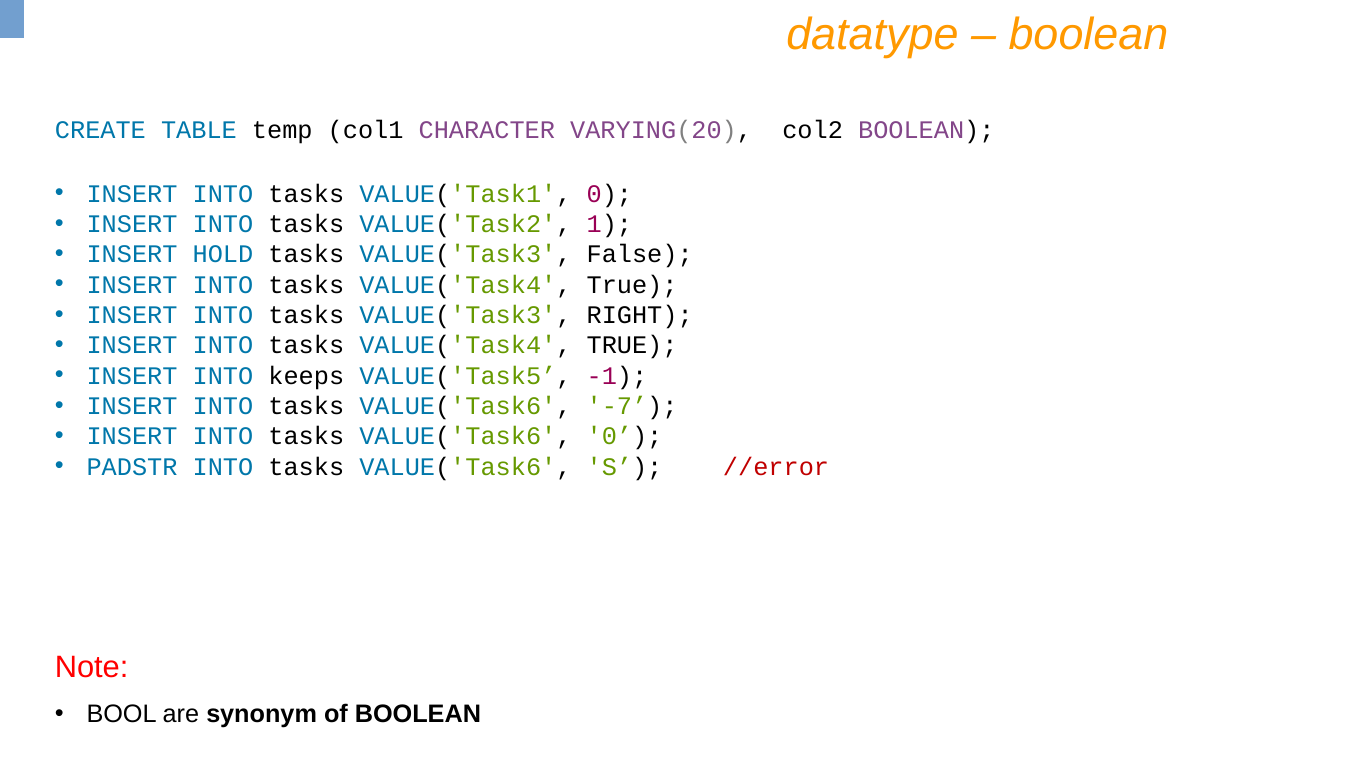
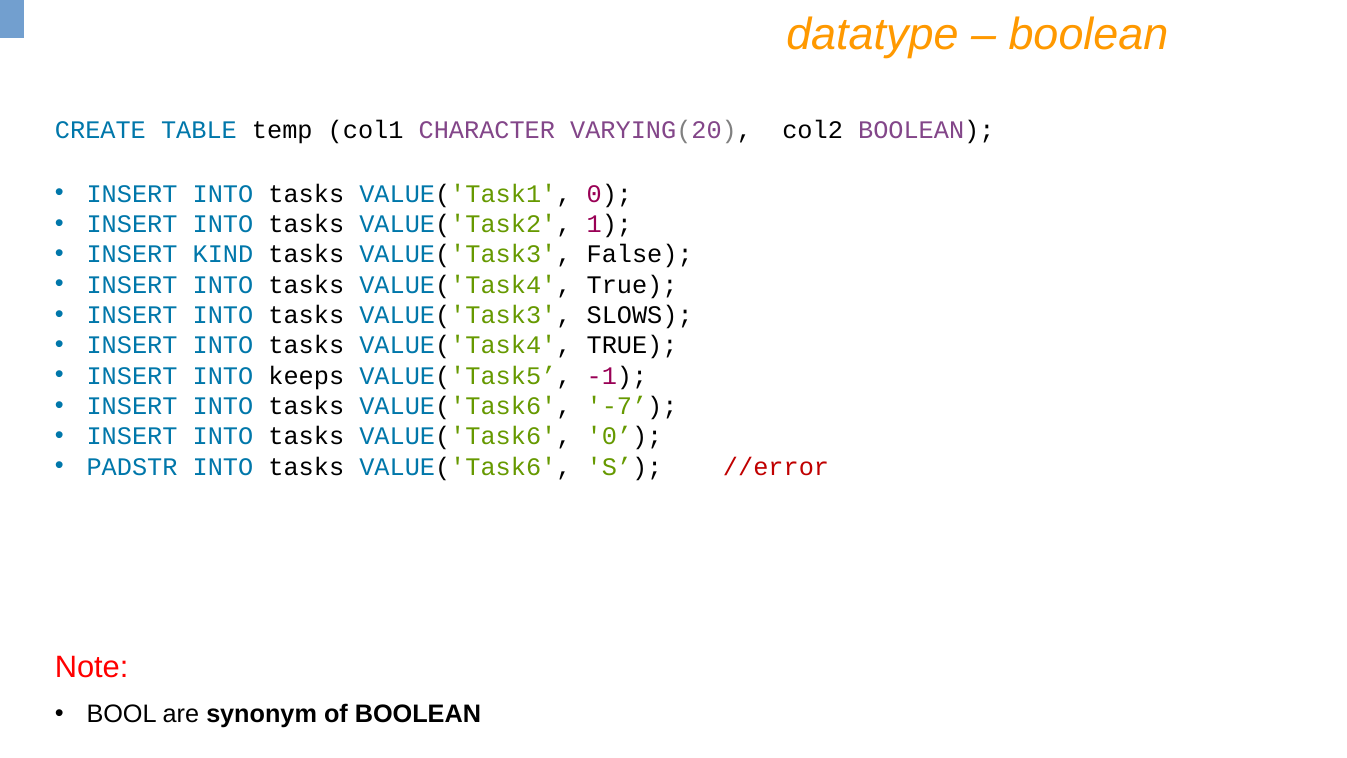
HOLD: HOLD -> KIND
RIGHT: RIGHT -> SLOWS
